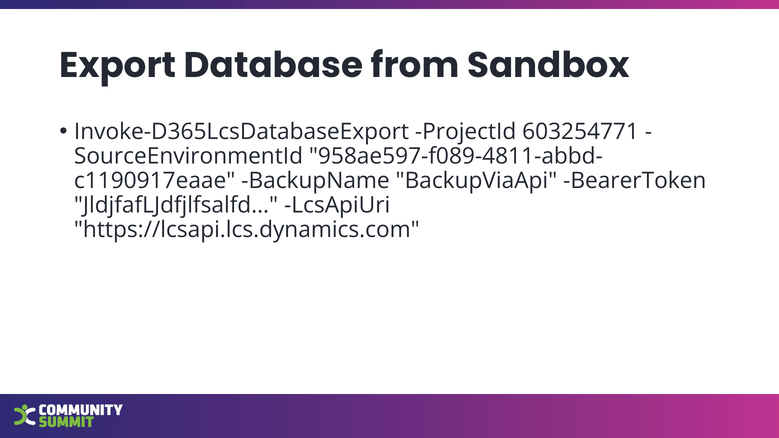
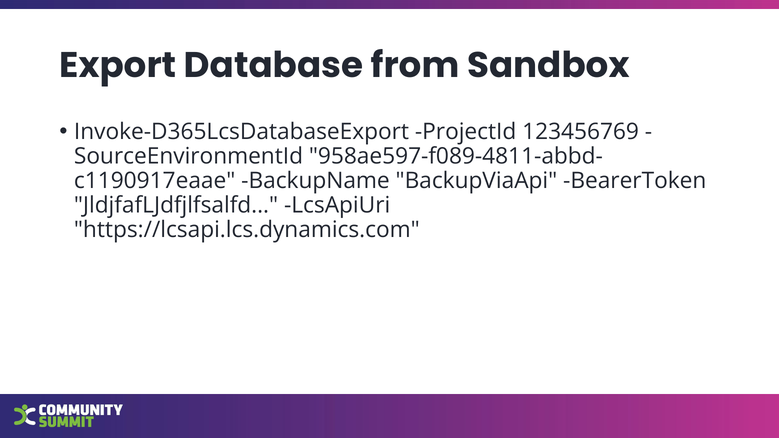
603254771: 603254771 -> 123456769
